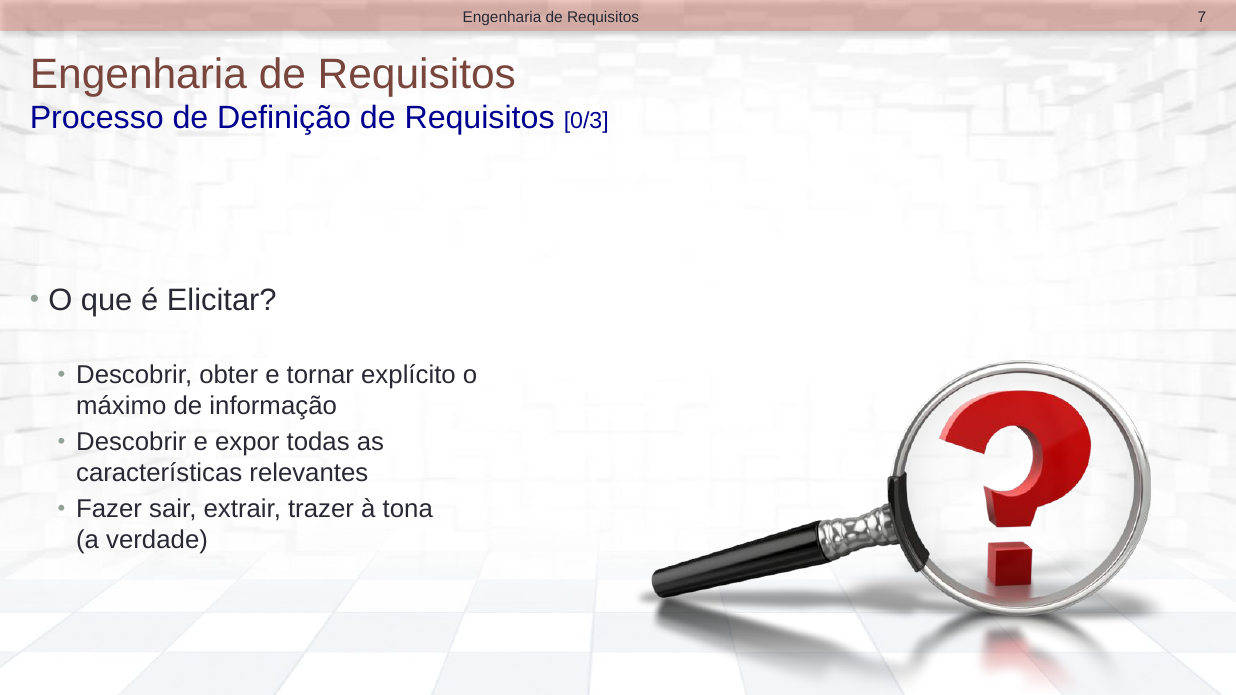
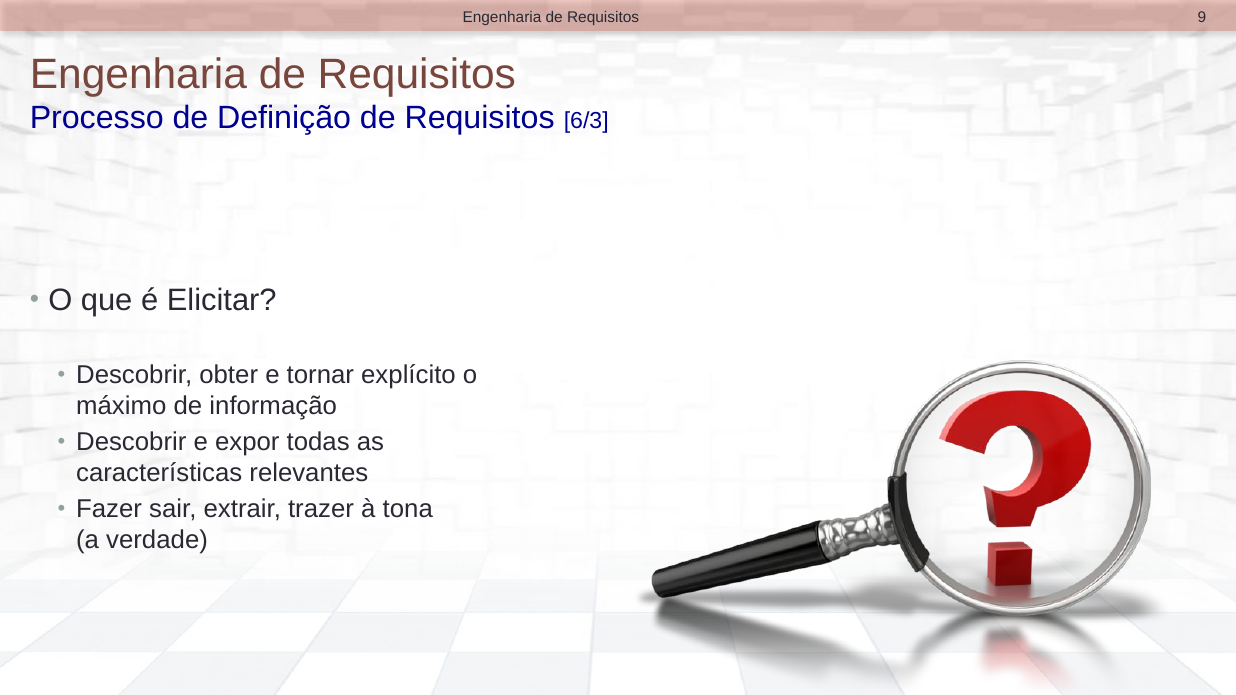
7: 7 -> 9
0/3: 0/3 -> 6/3
